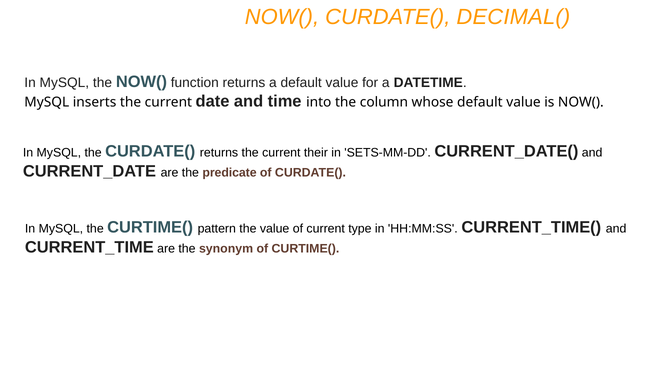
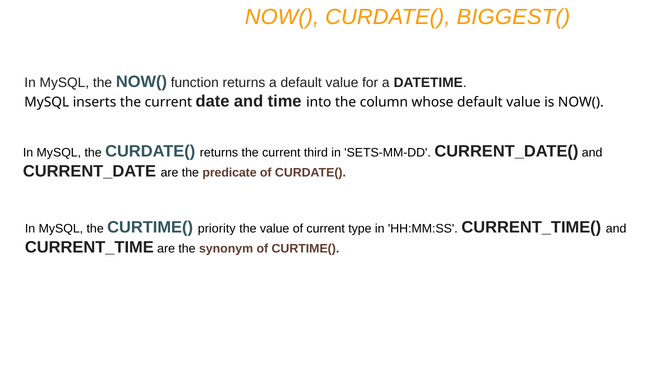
DECIMAL(: DECIMAL( -> BIGGEST(
their: their -> third
pattern: pattern -> priority
